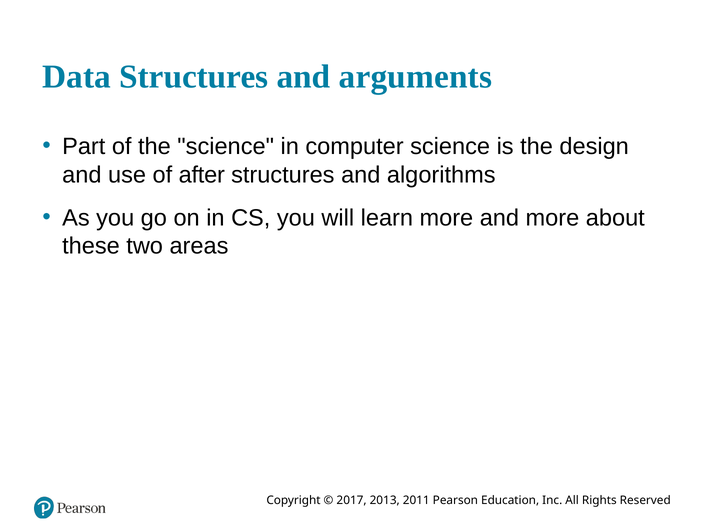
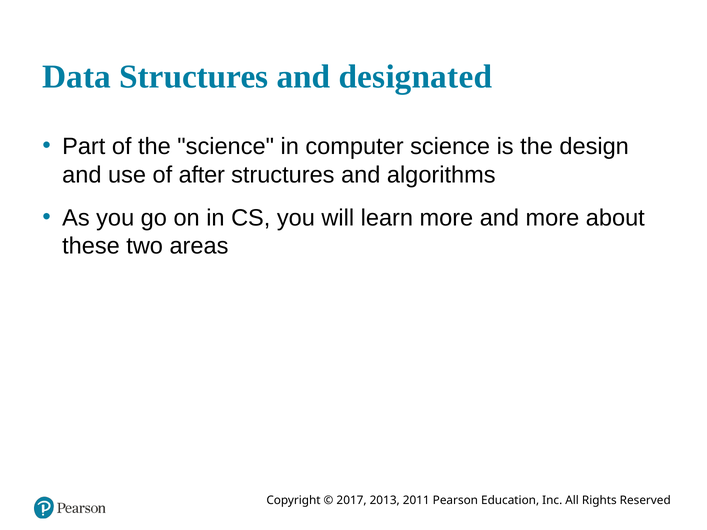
arguments: arguments -> designated
